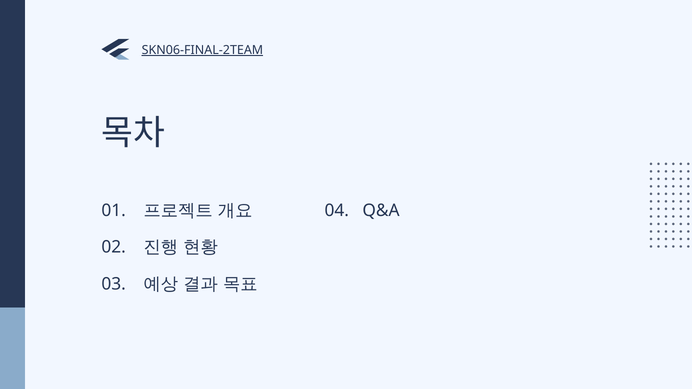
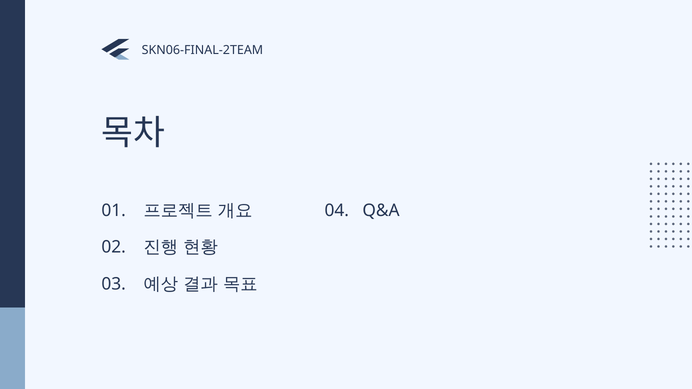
SKN06-FINAL-2TEAM underline: present -> none
